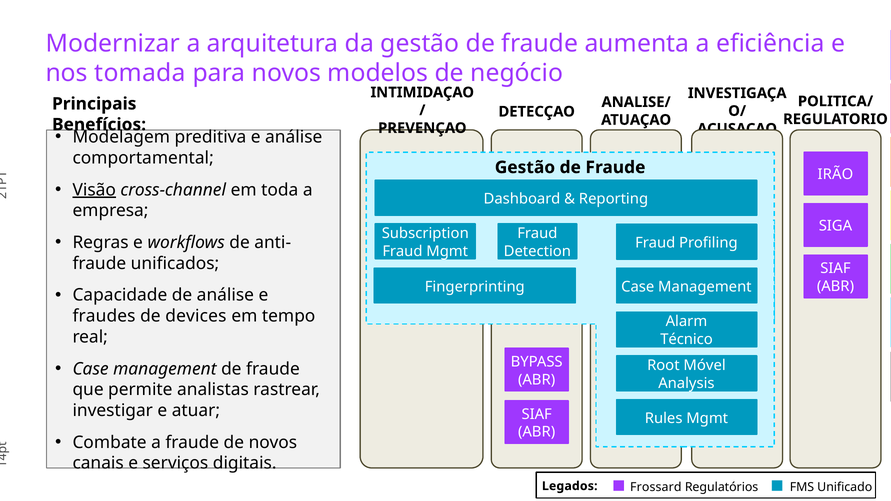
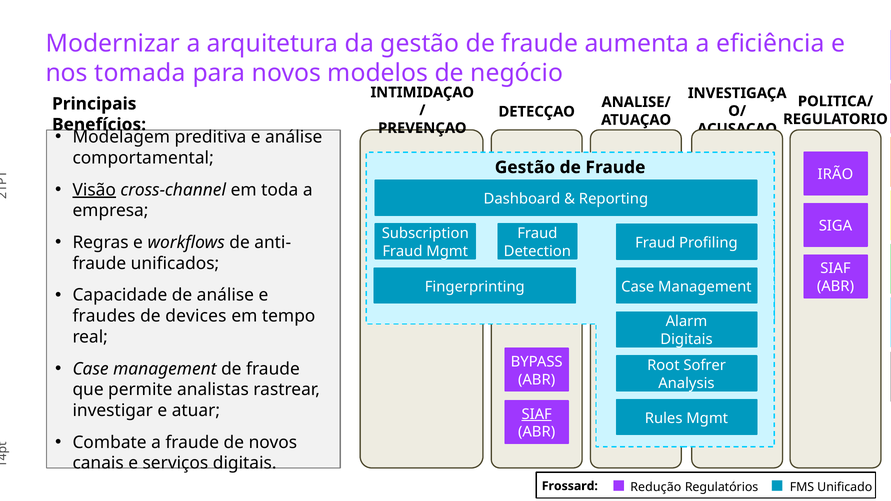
Técnico at (687, 340): Técnico -> Digitais
Móvel: Móvel -> Sofrer
SIAF at (537, 414) underline: none -> present
Frossard: Frossard -> Redução
Legados: Legados -> Frossard
